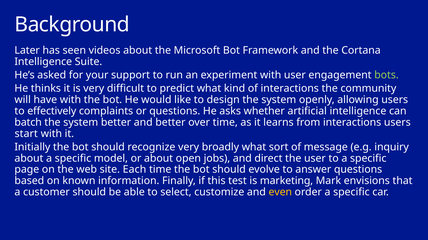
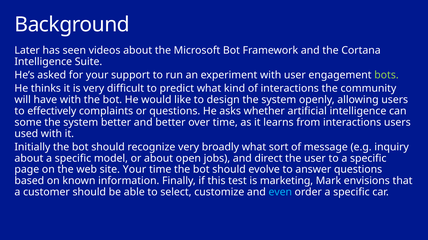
batch: batch -> some
start: start -> used
site Each: Each -> Your
even colour: yellow -> light blue
